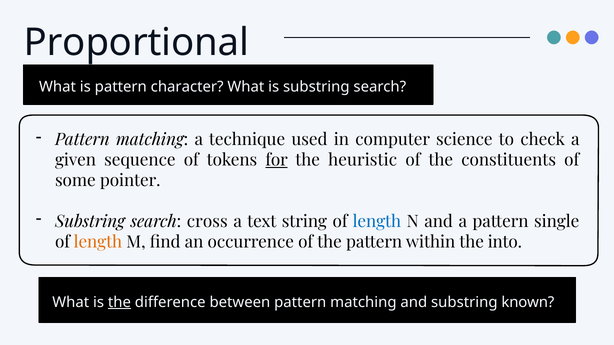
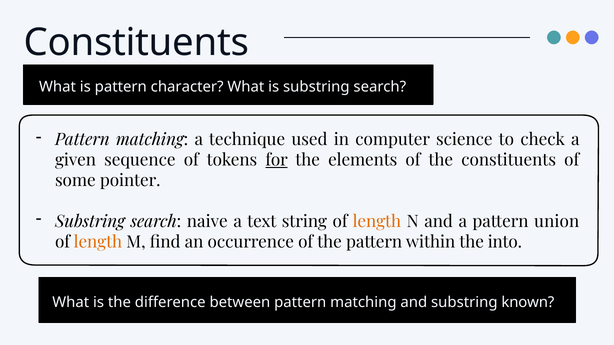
Proportional at (136, 43): Proportional -> Constituents
heuristic: heuristic -> elements
cross: cross -> naive
length at (377, 222) colour: blue -> orange
single: single -> union
the at (119, 303) underline: present -> none
